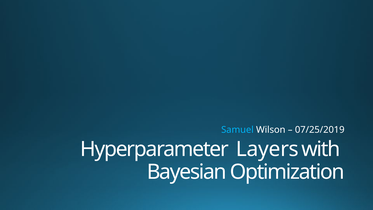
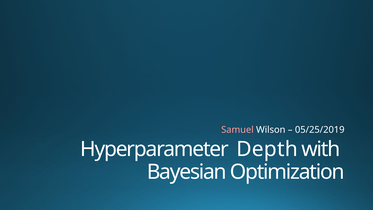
Samuel colour: light blue -> pink
07/25/2019: 07/25/2019 -> 05/25/2019
Layers: Layers -> Depth
